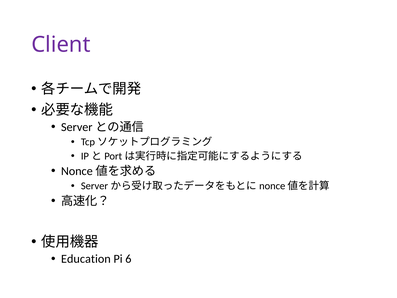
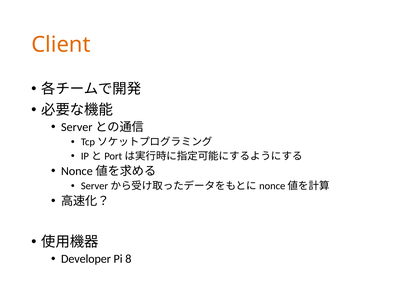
Client colour: purple -> orange
Education: Education -> Developer
6: 6 -> 8
